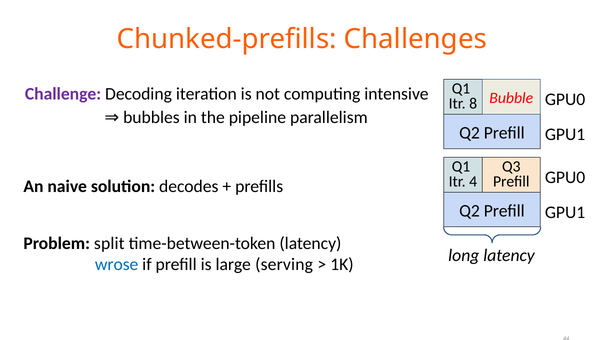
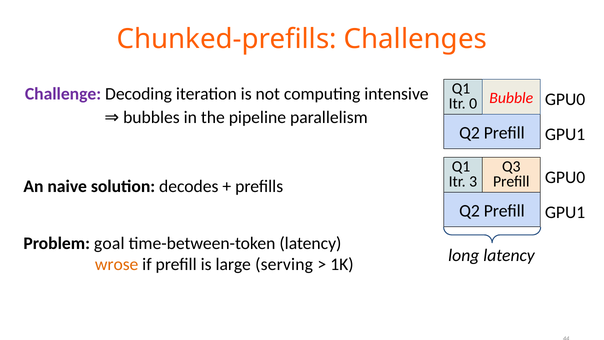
8: 8 -> 0
4: 4 -> 3
split: split -> goal
wrose colour: blue -> orange
